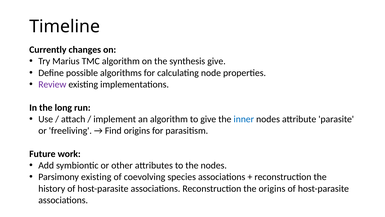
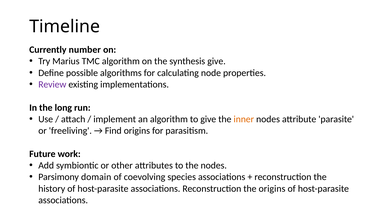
changes: changes -> number
inner colour: blue -> orange
Parsimony existing: existing -> domain
